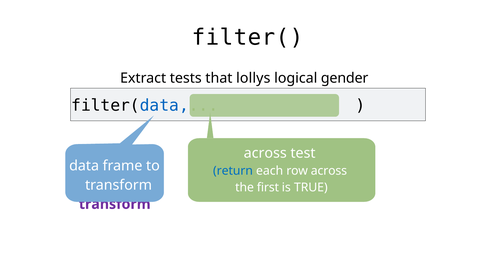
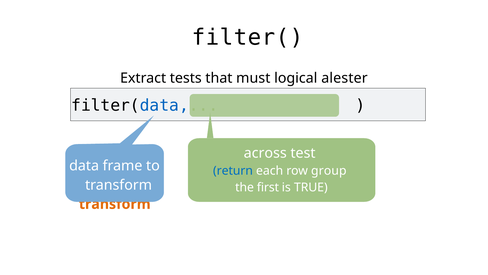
lollys: lollys -> must
gender: gender -> alester
row across: across -> group
transform at (115, 204) colour: purple -> orange
